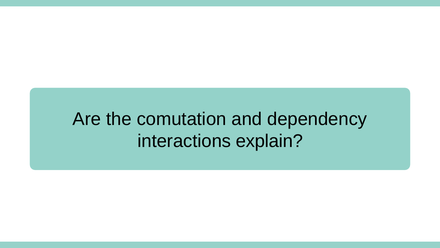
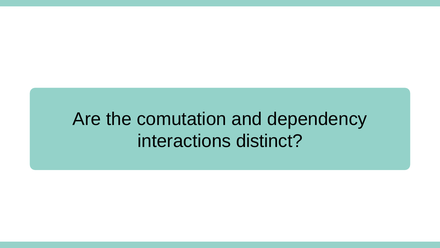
explain: explain -> distinct
